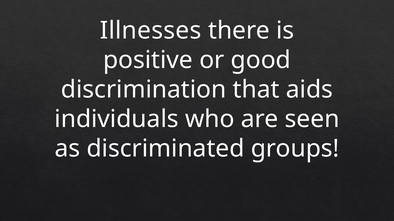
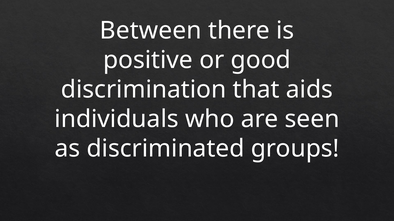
Illnesses: Illnesses -> Between
